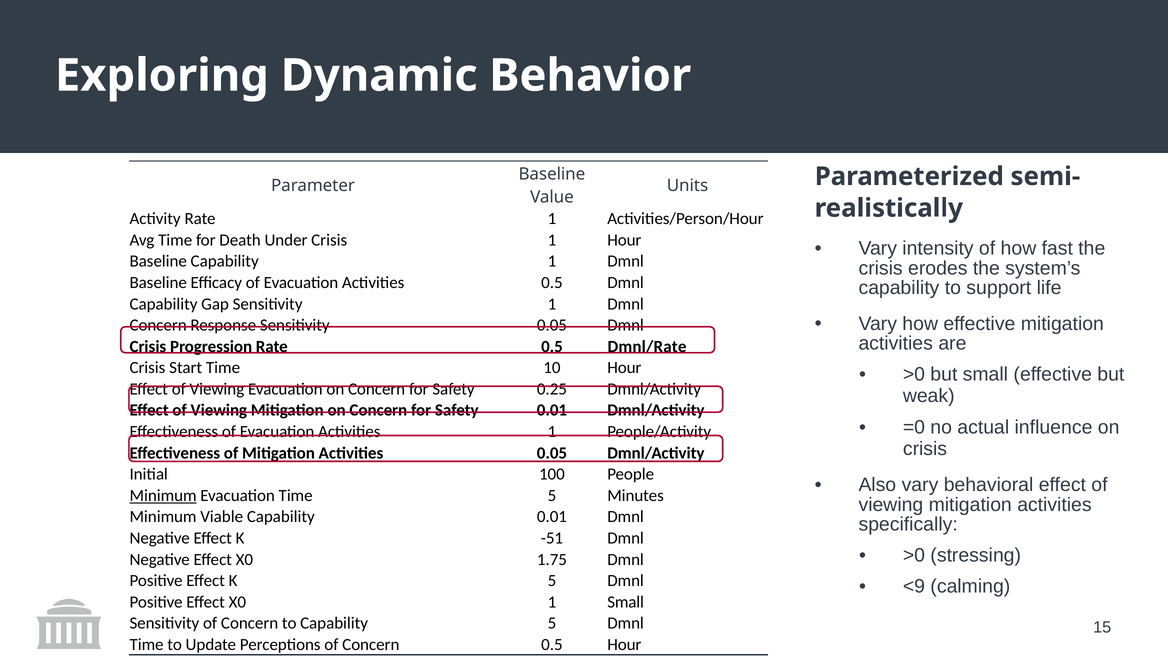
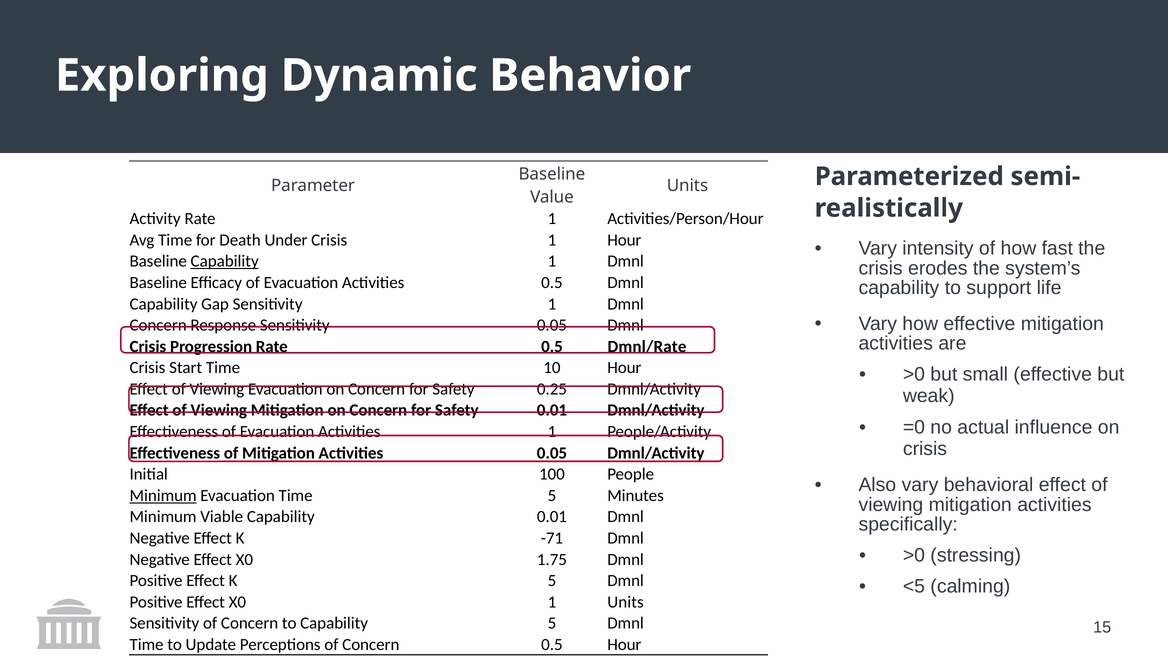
Capability at (225, 261) underline: none -> present
-51: -51 -> -71
<9: <9 -> <5
1 Small: Small -> Units
